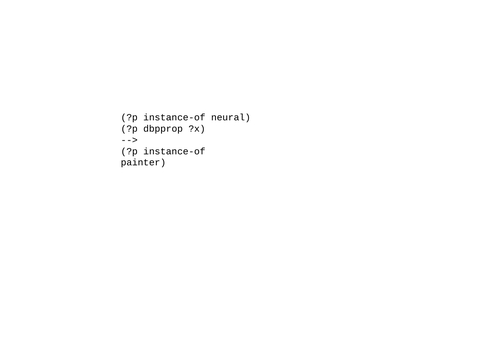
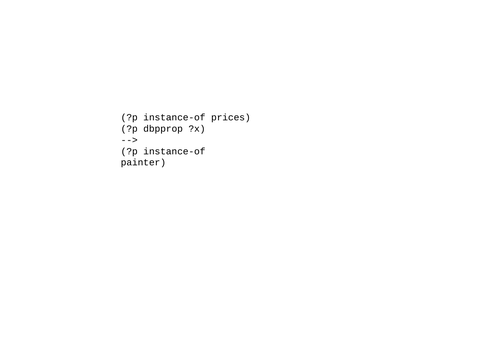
neural: neural -> prices
